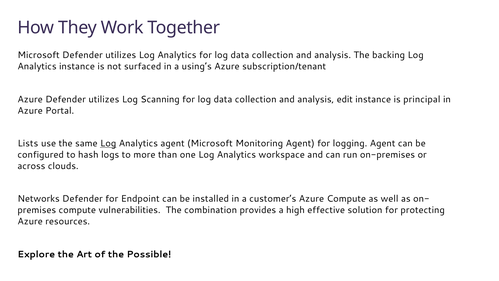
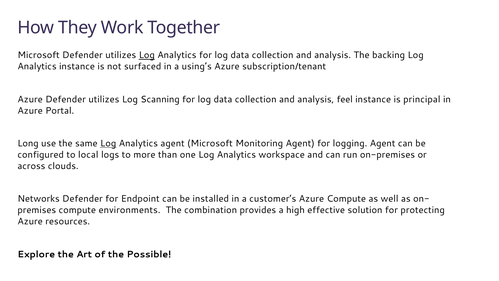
Log at (147, 55) underline: none -> present
edit: edit -> feel
Lists: Lists -> Long
hash: hash -> local
vulnerabilities: vulnerabilities -> environments
